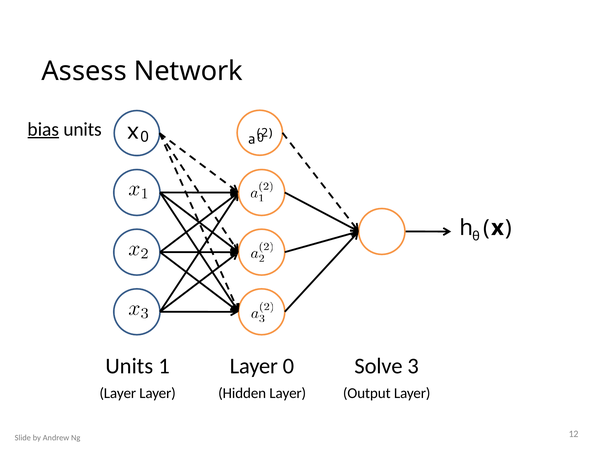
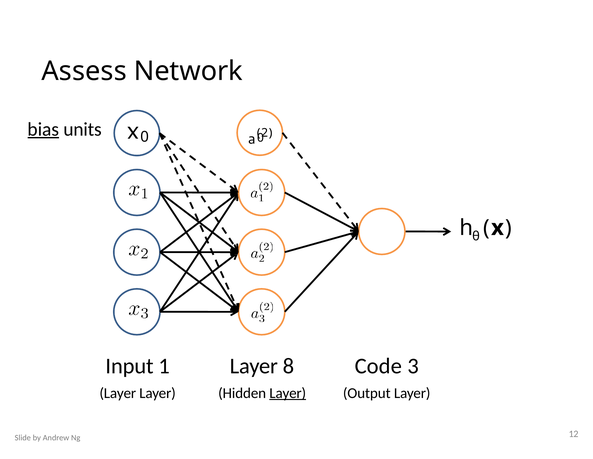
Units at (129, 365): Units -> Input
Layer 0: 0 -> 8
Solve: Solve -> Code
Layer at (288, 392) underline: none -> present
